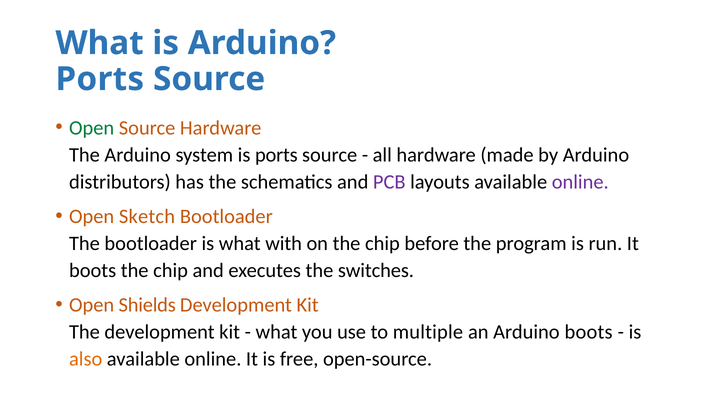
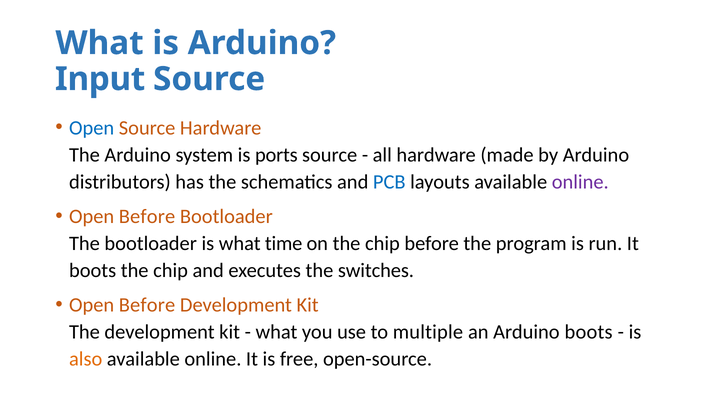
Ports at (100, 79): Ports -> Input
Open at (92, 128) colour: green -> blue
PCB colour: purple -> blue
Sketch at (147, 216): Sketch -> Before
with: with -> time
Shields at (147, 305): Shields -> Before
